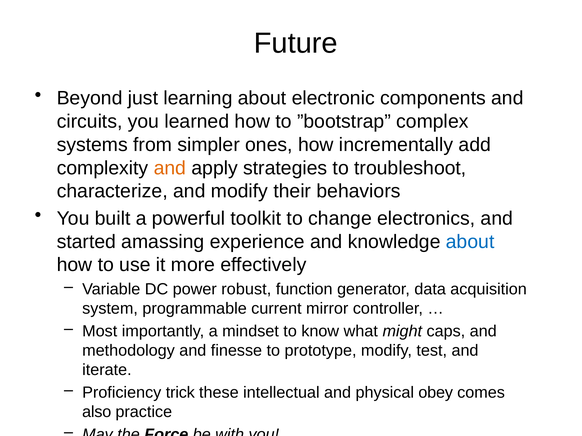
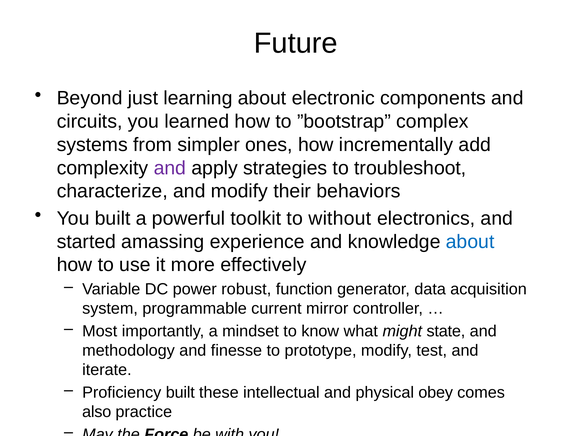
and at (170, 168) colour: orange -> purple
change: change -> without
caps: caps -> state
Proficiency trick: trick -> built
